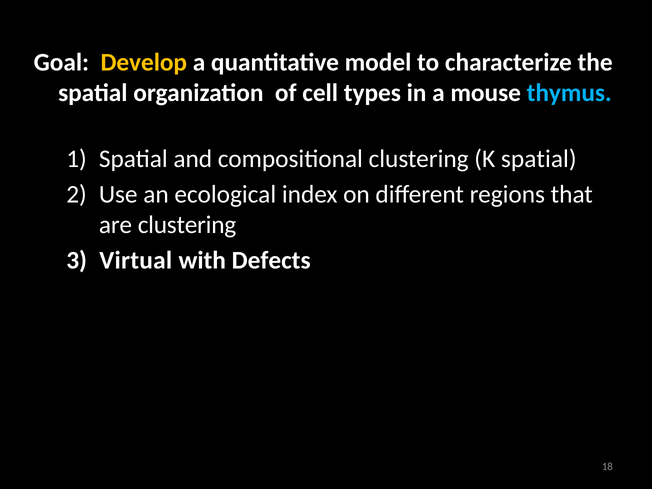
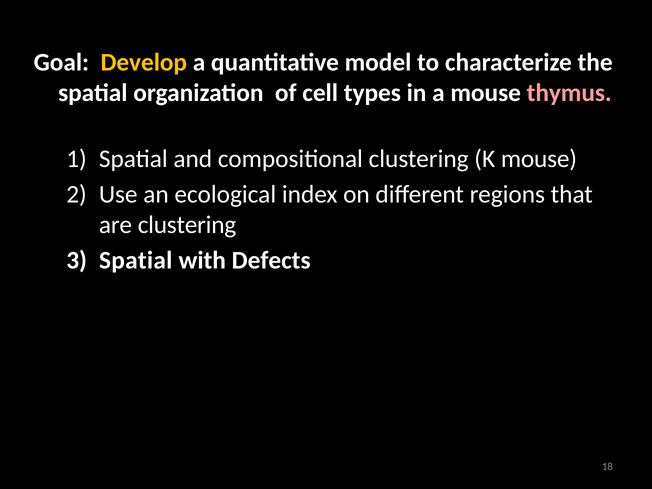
thymus colour: light blue -> pink
K spatial: spatial -> mouse
Virtual at (136, 260): Virtual -> Spatial
